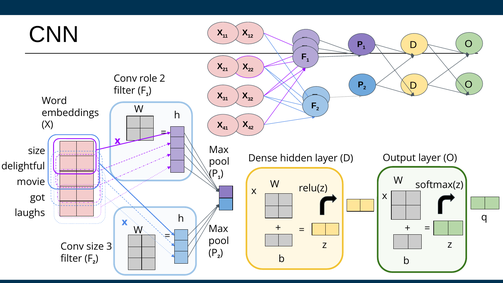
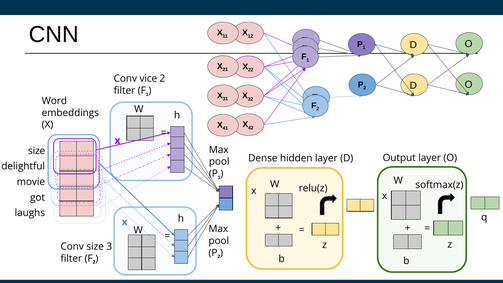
role: role -> vice
